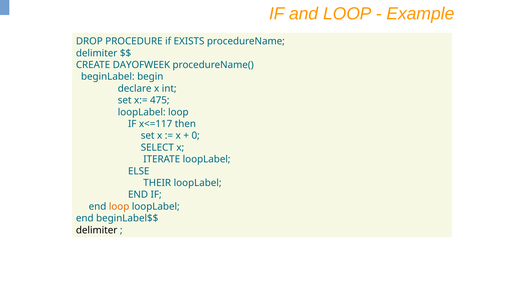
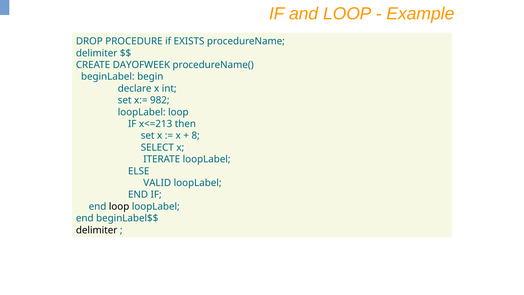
475: 475 -> 982
x<=117: x<=117 -> x<=213
0: 0 -> 8
THEIR: THEIR -> VALID
loop at (119, 206) colour: orange -> black
